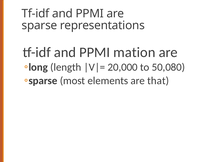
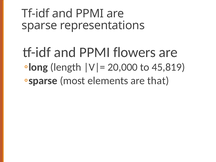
mation: mation -> flowers
50,080: 50,080 -> 45,819
